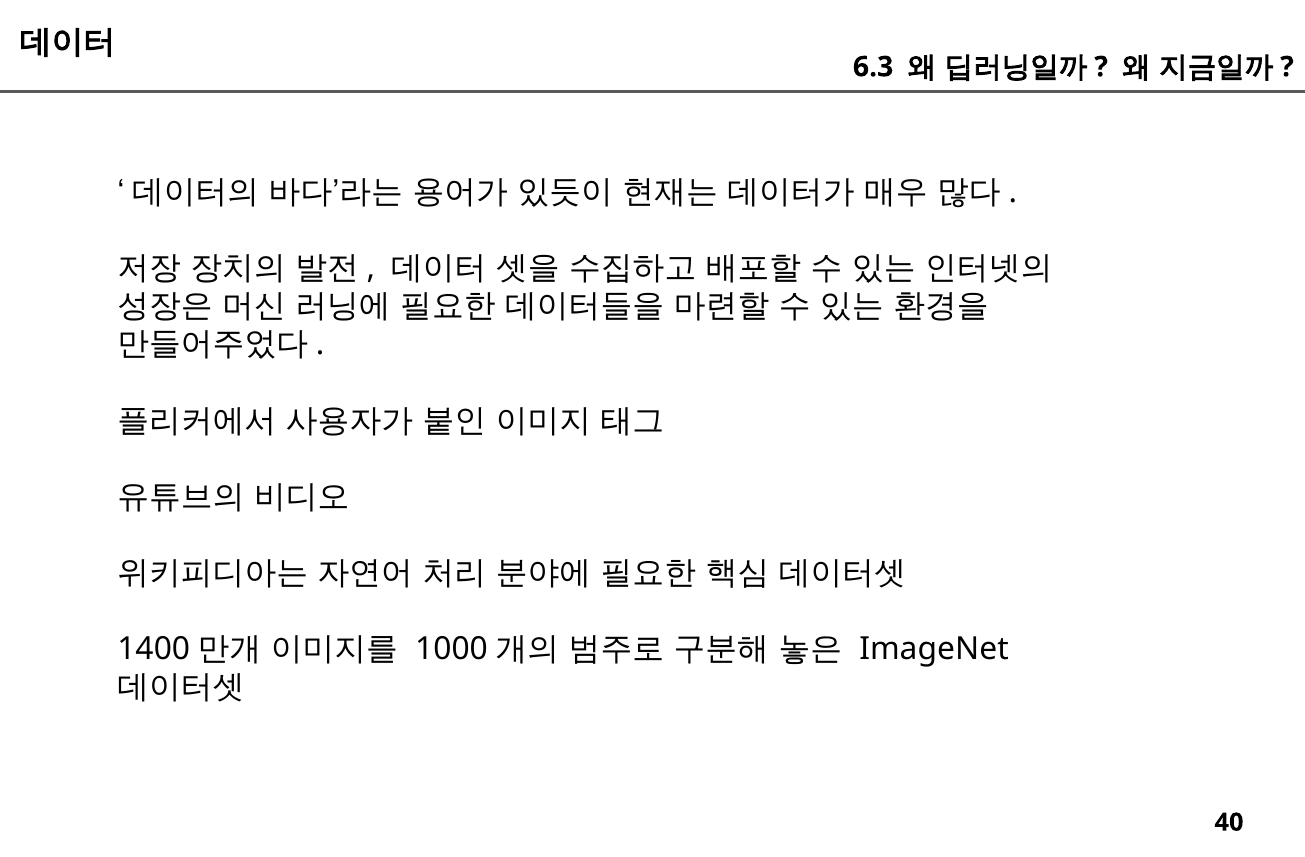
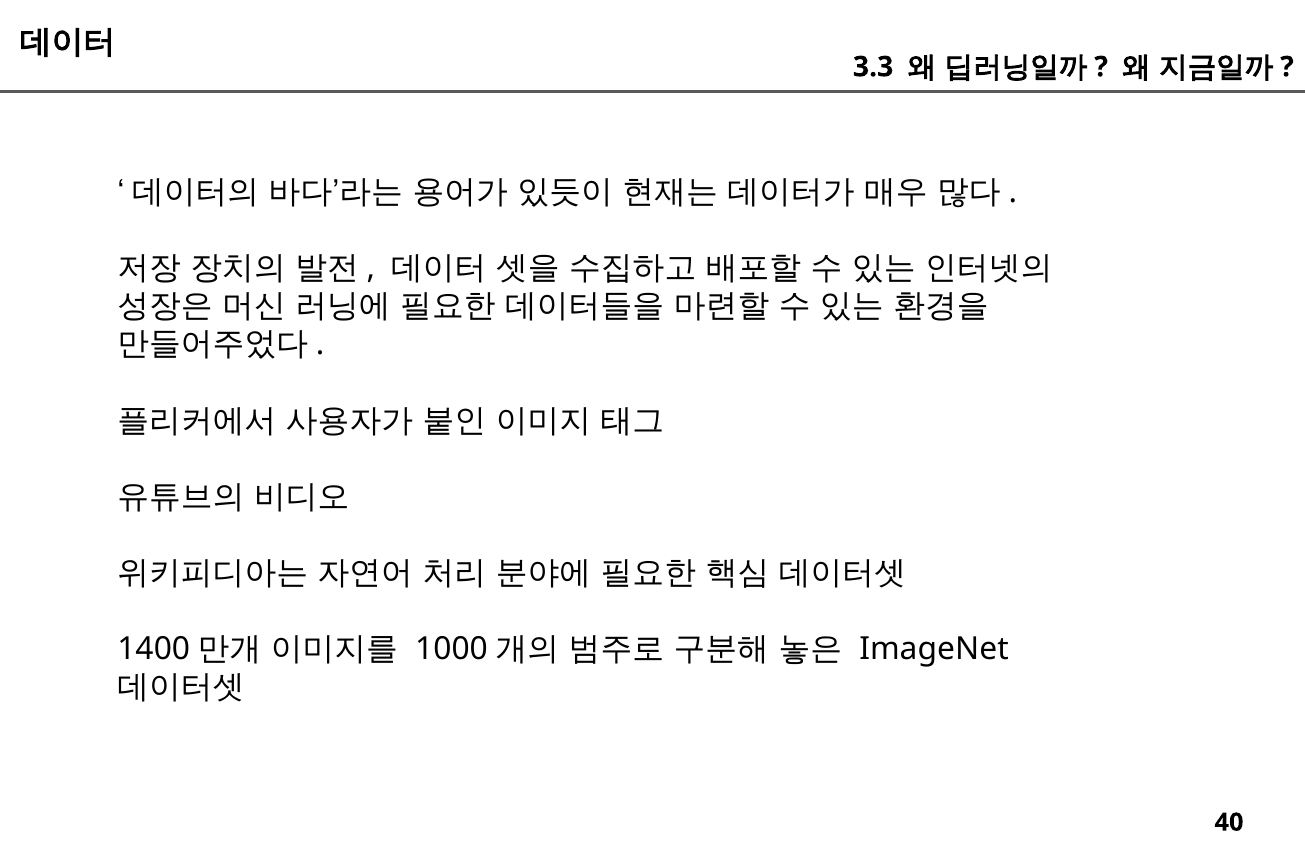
6.3: 6.3 -> 3.3
